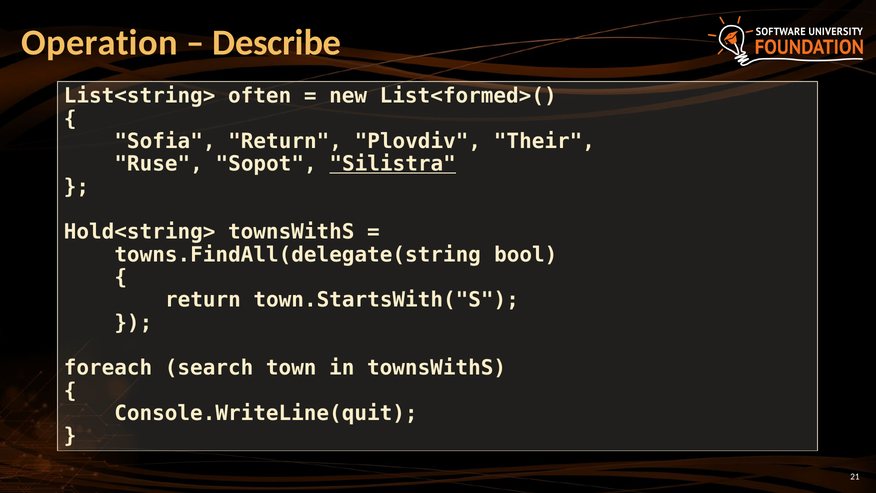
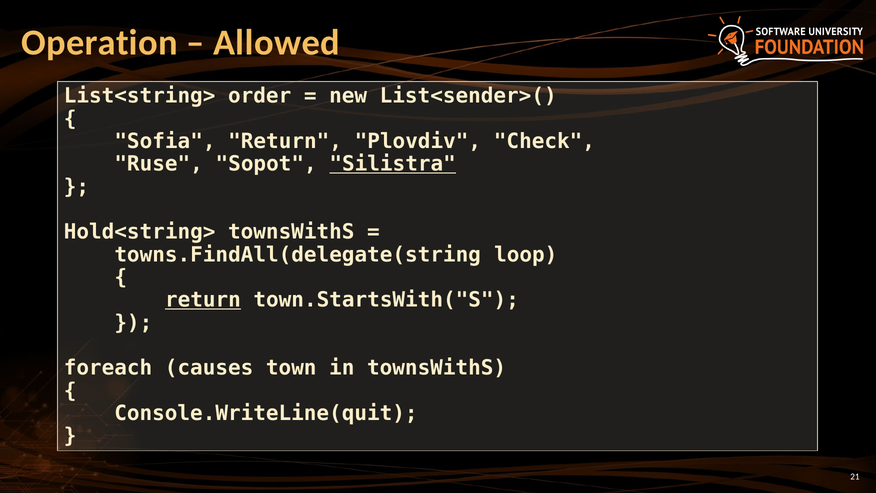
Describe: Describe -> Allowed
often: often -> order
List<formed>(: List<formed>( -> List<sender>(
Their: Their -> Check
bool: bool -> loop
return at (203, 300) underline: none -> present
search: search -> causes
